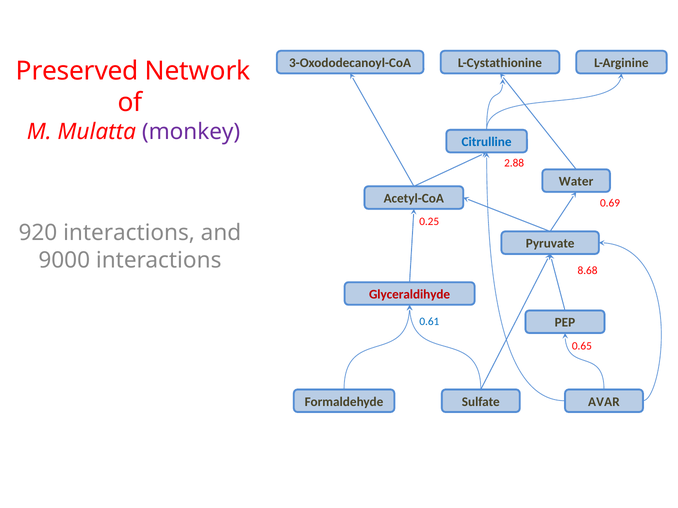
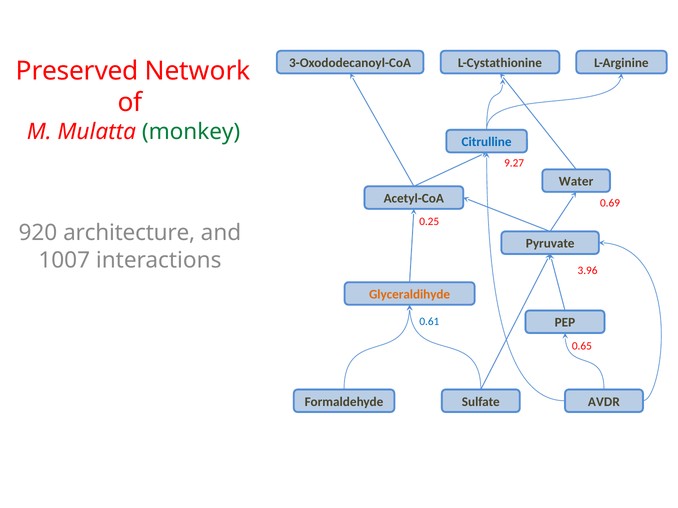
monkey colour: purple -> green
2.88: 2.88 -> 9.27
920 interactions: interactions -> architecture
9000: 9000 -> 1007
8.68: 8.68 -> 3.96
Glyceraldihyde colour: red -> orange
AVAR: AVAR -> AVDR
